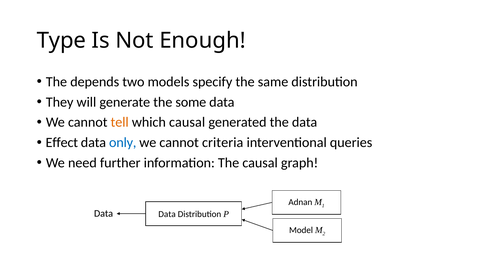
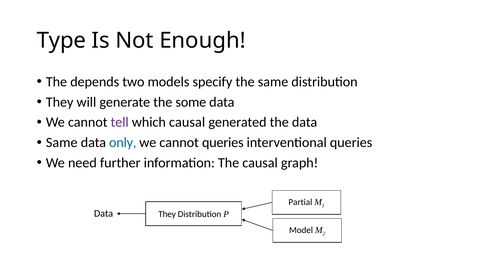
tell colour: orange -> purple
Effect at (62, 142): Effect -> Same
cannot criteria: criteria -> queries
Adnan: Adnan -> Partial
Data at (167, 214): Data -> They
